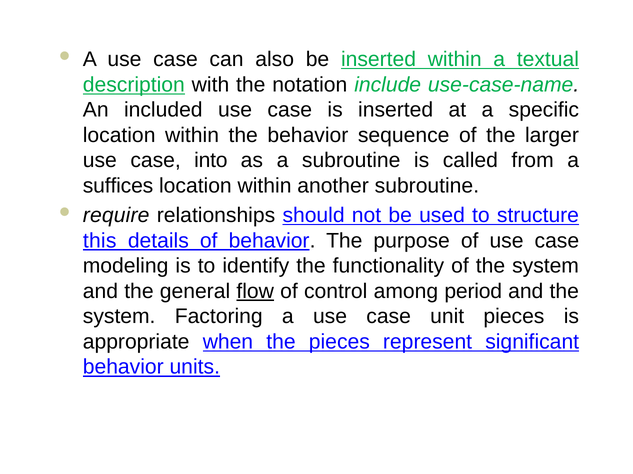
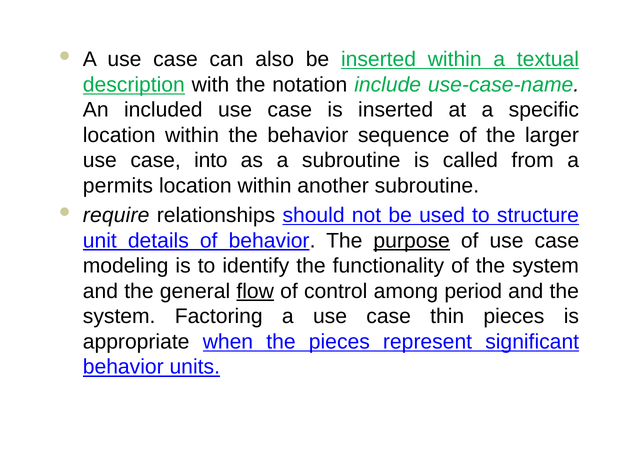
suffices: suffices -> permits
this: this -> unit
purpose underline: none -> present
unit: unit -> thin
